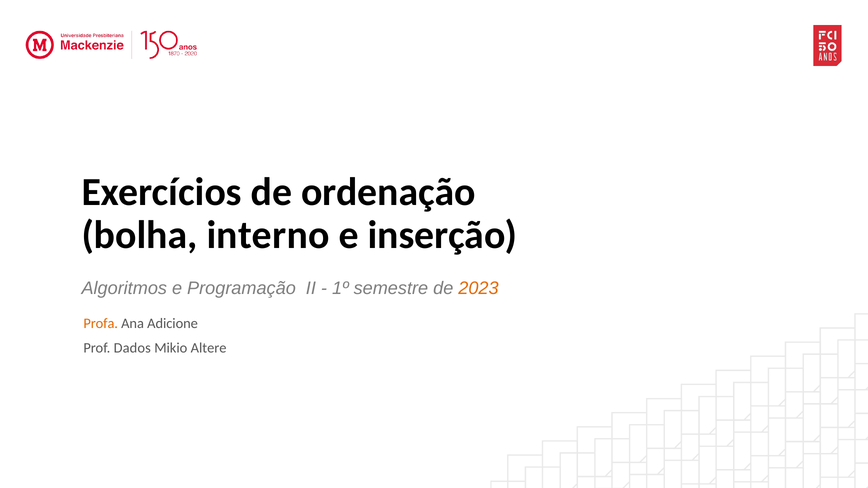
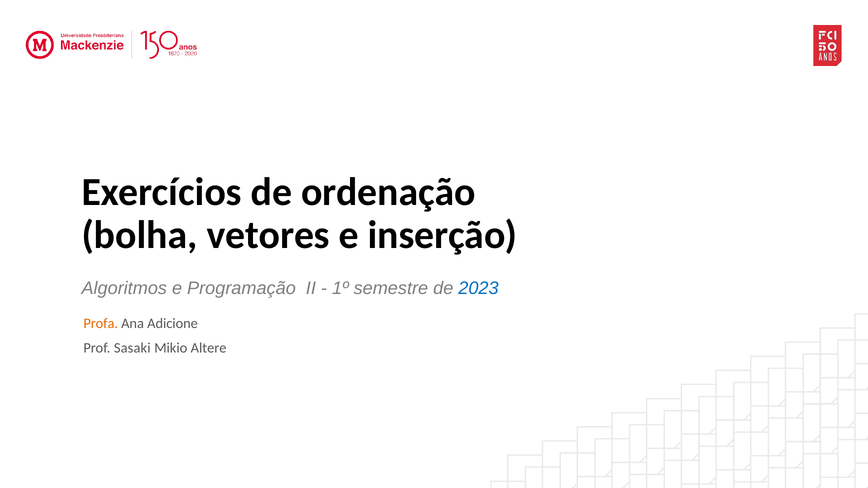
interno: interno -> vetores
2023 colour: orange -> blue
Dados: Dados -> Sasaki
